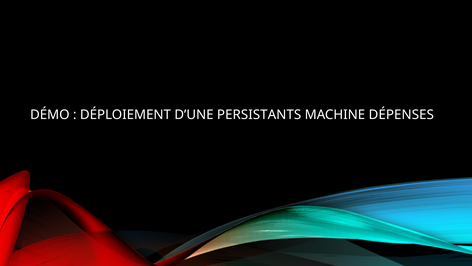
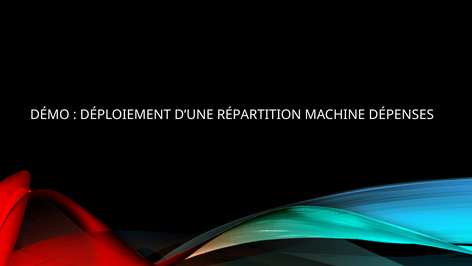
PERSISTANTS: PERSISTANTS -> RÉPARTITION
